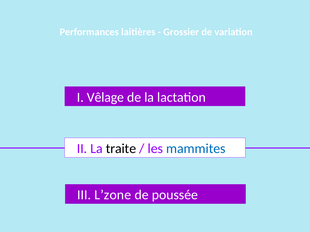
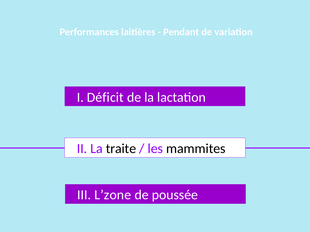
Grossier: Grossier -> Pendant
Vêlage: Vêlage -> Déficit
mammites colour: blue -> black
